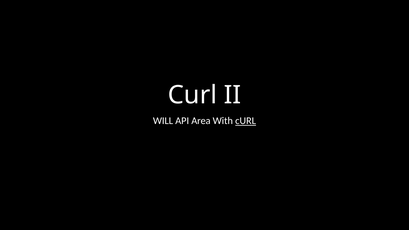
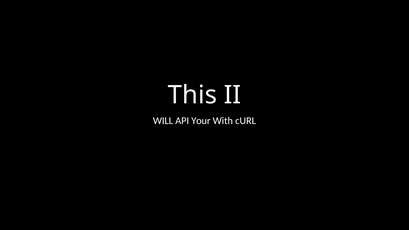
Curl at (192, 95): Curl -> This
Area: Area -> Your
cURL at (246, 121) underline: present -> none
